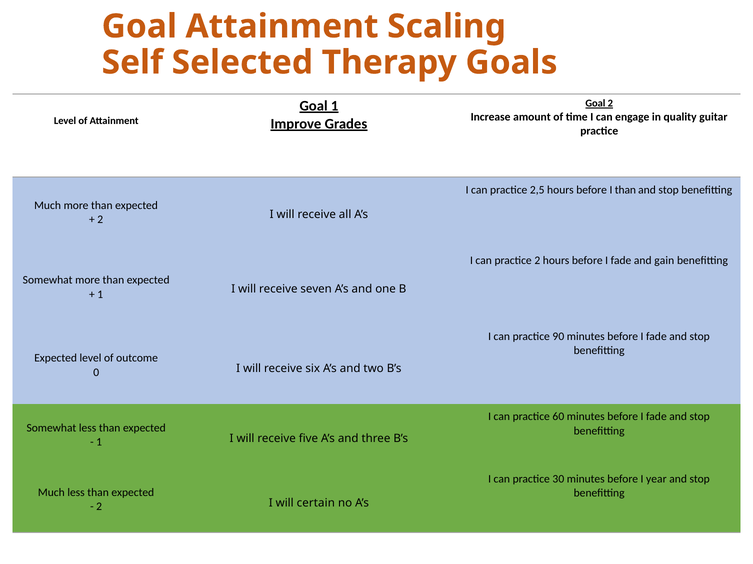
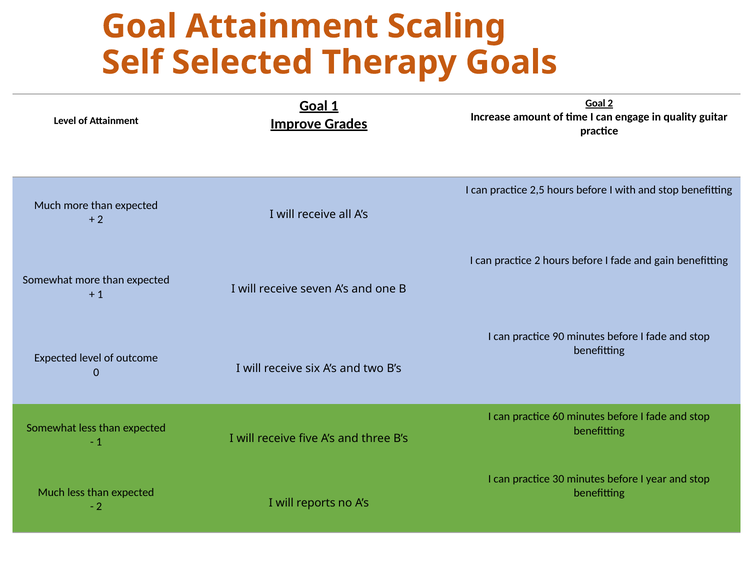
I than: than -> with
certain: certain -> reports
